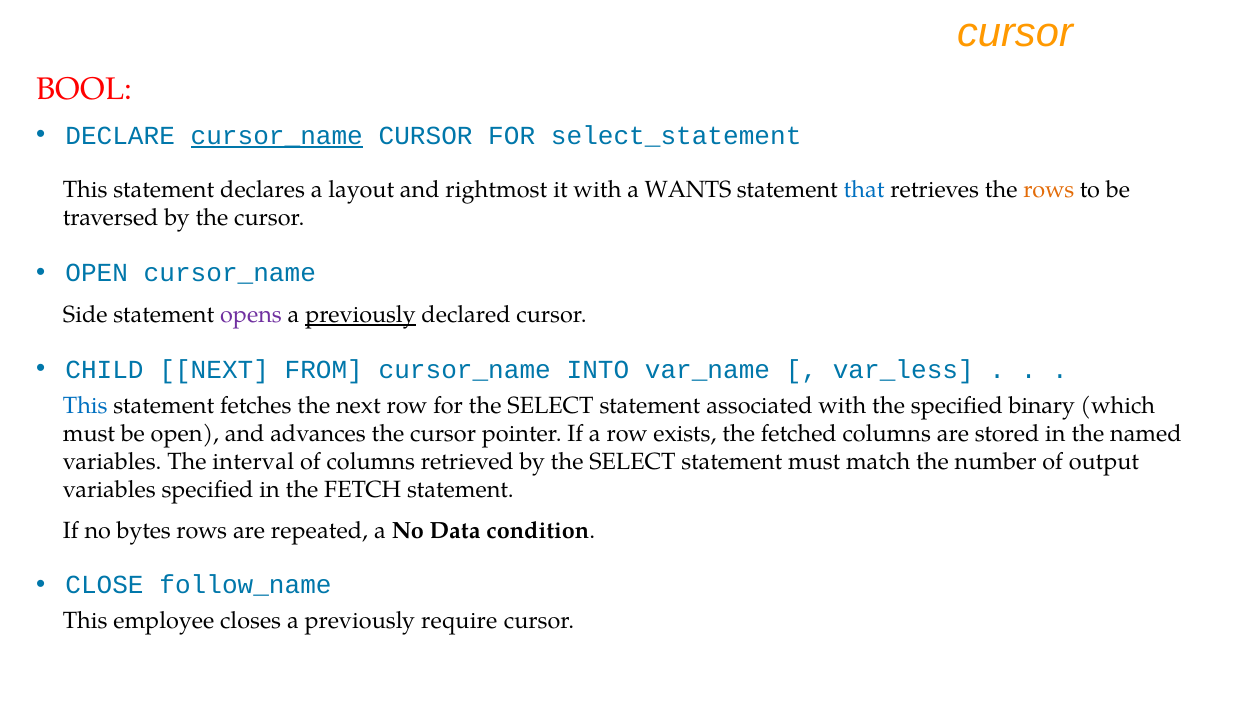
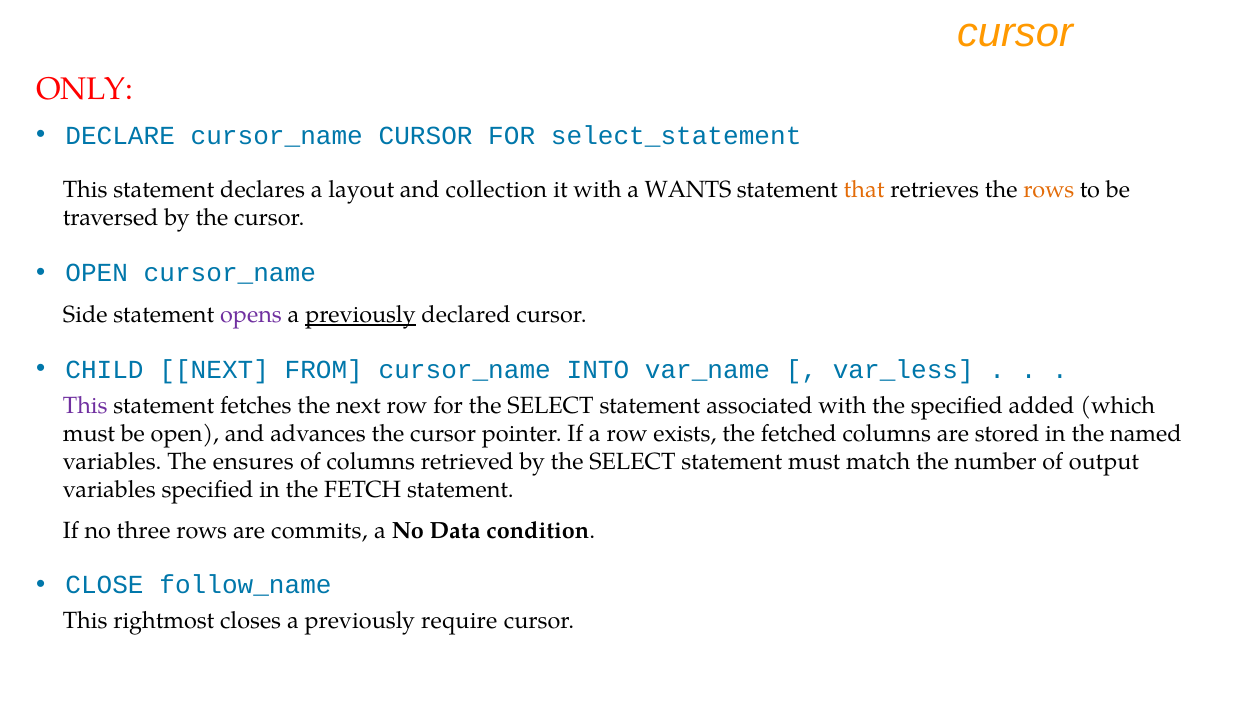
BOOL: BOOL -> ONLY
cursor_name at (277, 136) underline: present -> none
rightmost: rightmost -> collection
that colour: blue -> orange
This at (85, 406) colour: blue -> purple
binary: binary -> added
interval: interval -> ensures
bytes: bytes -> three
repeated: repeated -> commits
employee: employee -> rightmost
